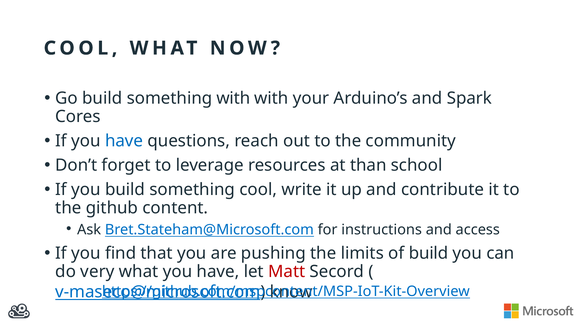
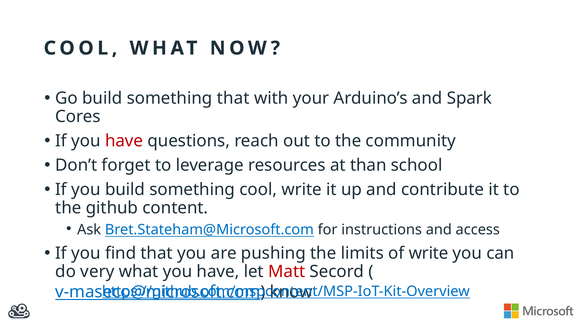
something with: with -> that
have at (124, 141) colour: blue -> red
of build: build -> write
